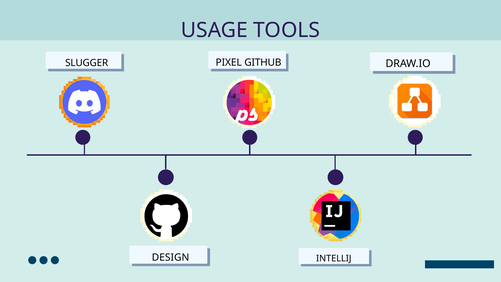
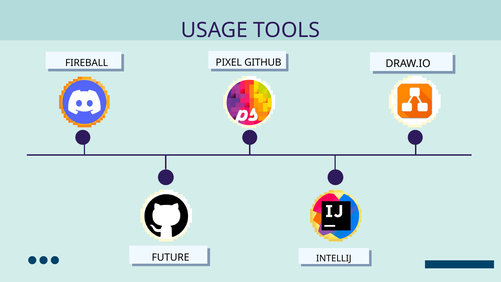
SLUGGER: SLUGGER -> FIREBALL
DESIGN: DESIGN -> FUTURE
